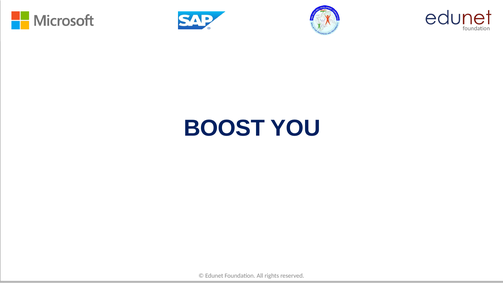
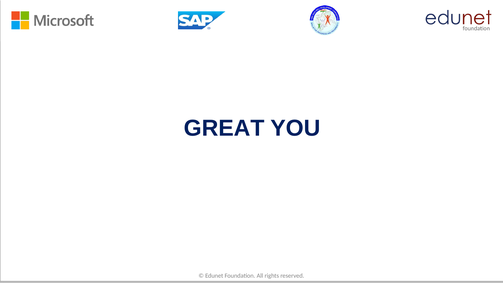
BOOST: BOOST -> GREAT
